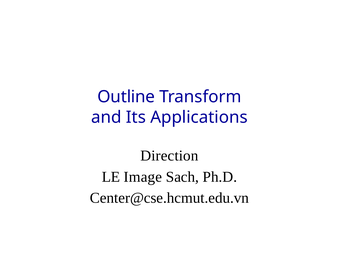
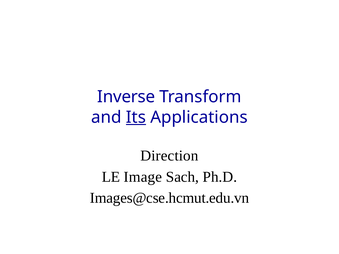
Outline: Outline -> Inverse
Its underline: none -> present
Center@cse.hcmut.edu.vn: Center@cse.hcmut.edu.vn -> Images@cse.hcmut.edu.vn
